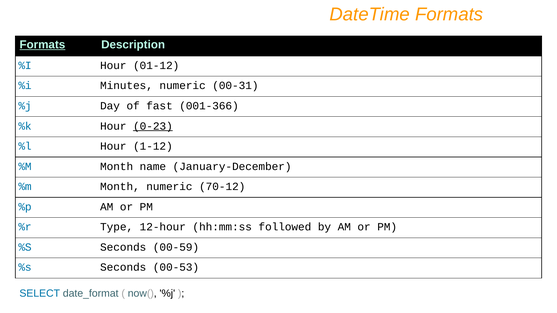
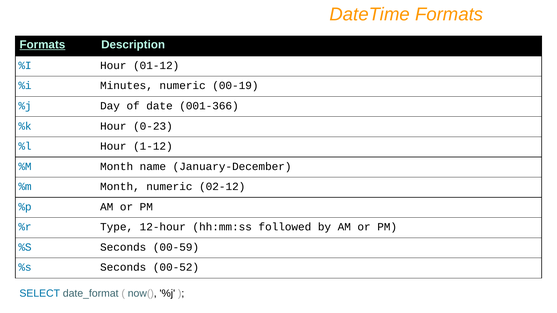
00-31: 00-31 -> 00-19
fast: fast -> date
0-23 underline: present -> none
70-12: 70-12 -> 02-12
00-53: 00-53 -> 00-52
